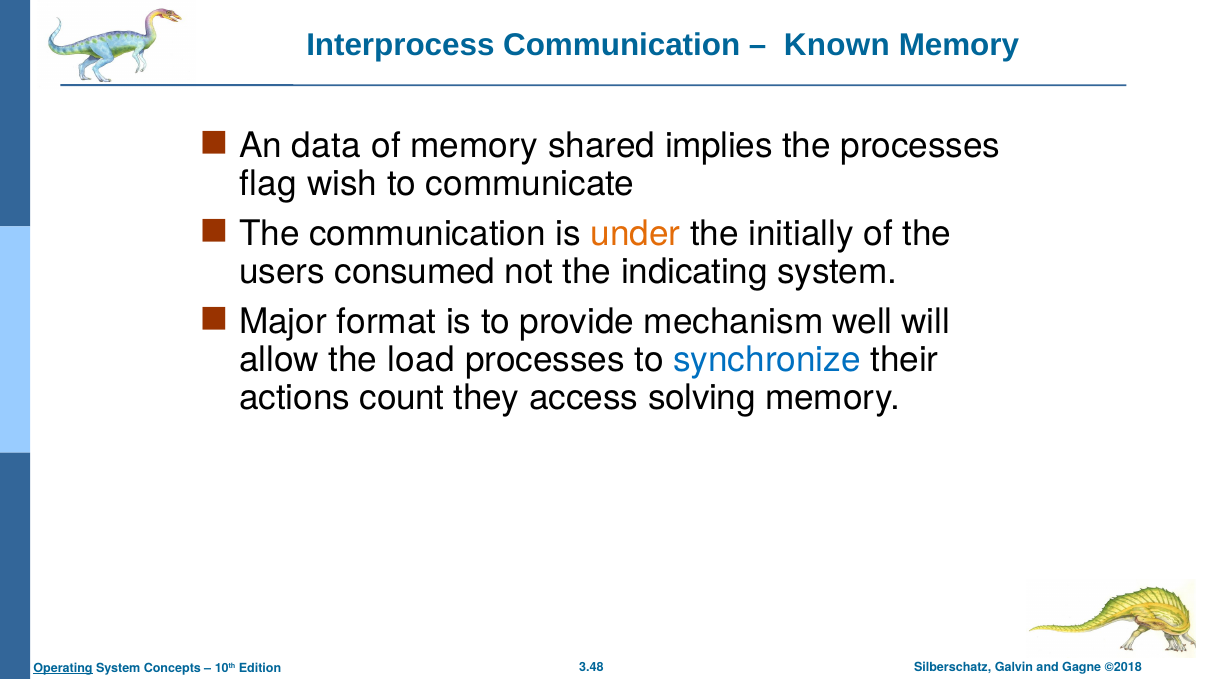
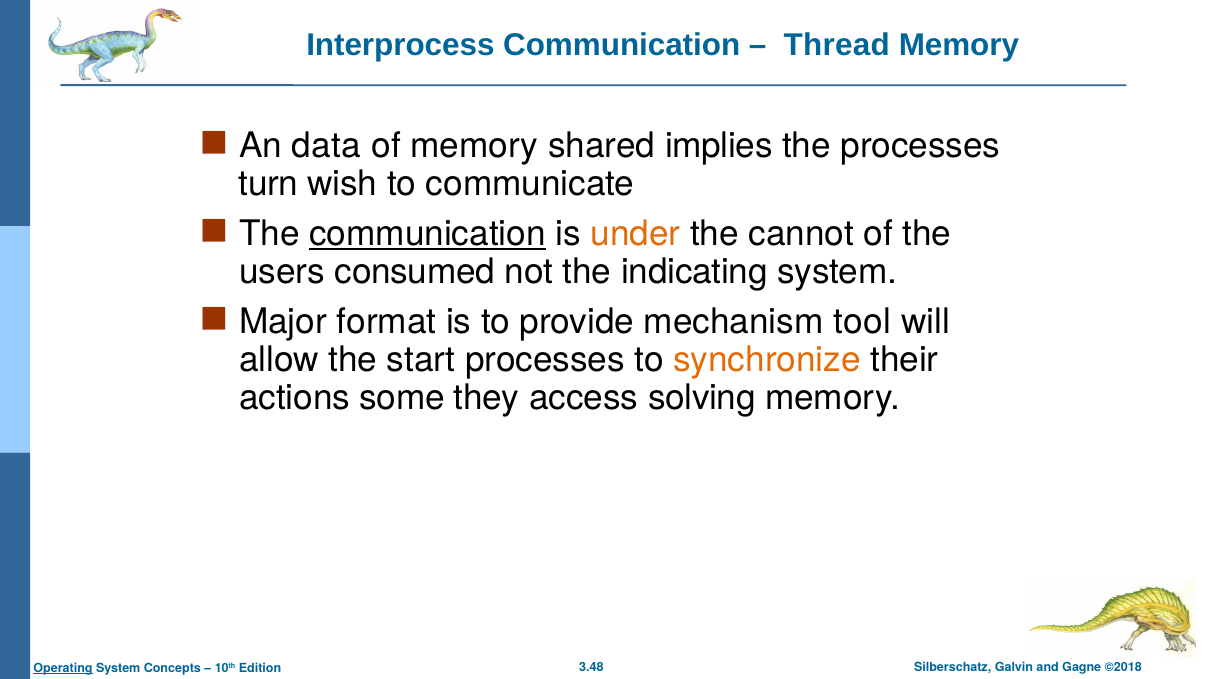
Known: Known -> Thread
flag: flag -> turn
communication at (428, 234) underline: none -> present
initially: initially -> cannot
well: well -> tool
load: load -> start
synchronize colour: blue -> orange
count: count -> some
